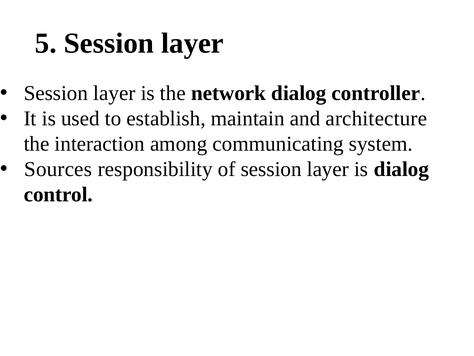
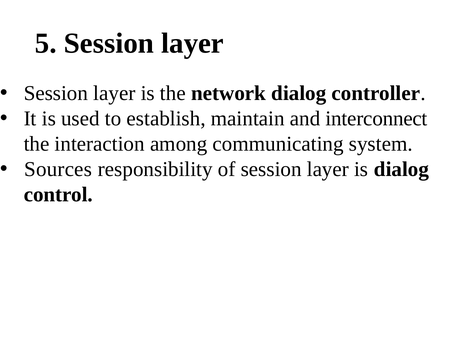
architecture: architecture -> interconnect
